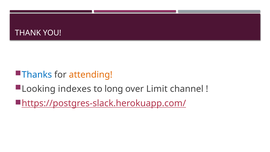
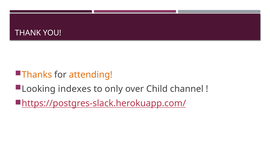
Thanks colour: blue -> orange
long: long -> only
Limit: Limit -> Child
